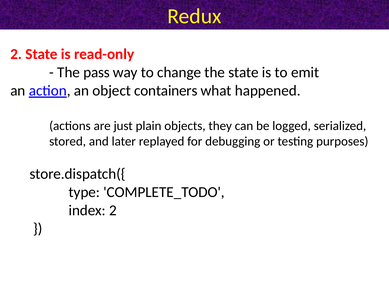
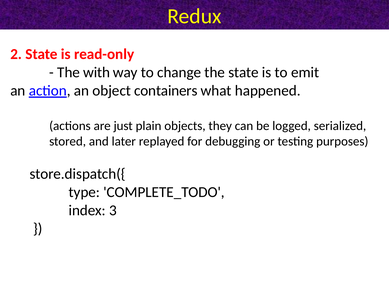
pass: pass -> with
index 2: 2 -> 3
